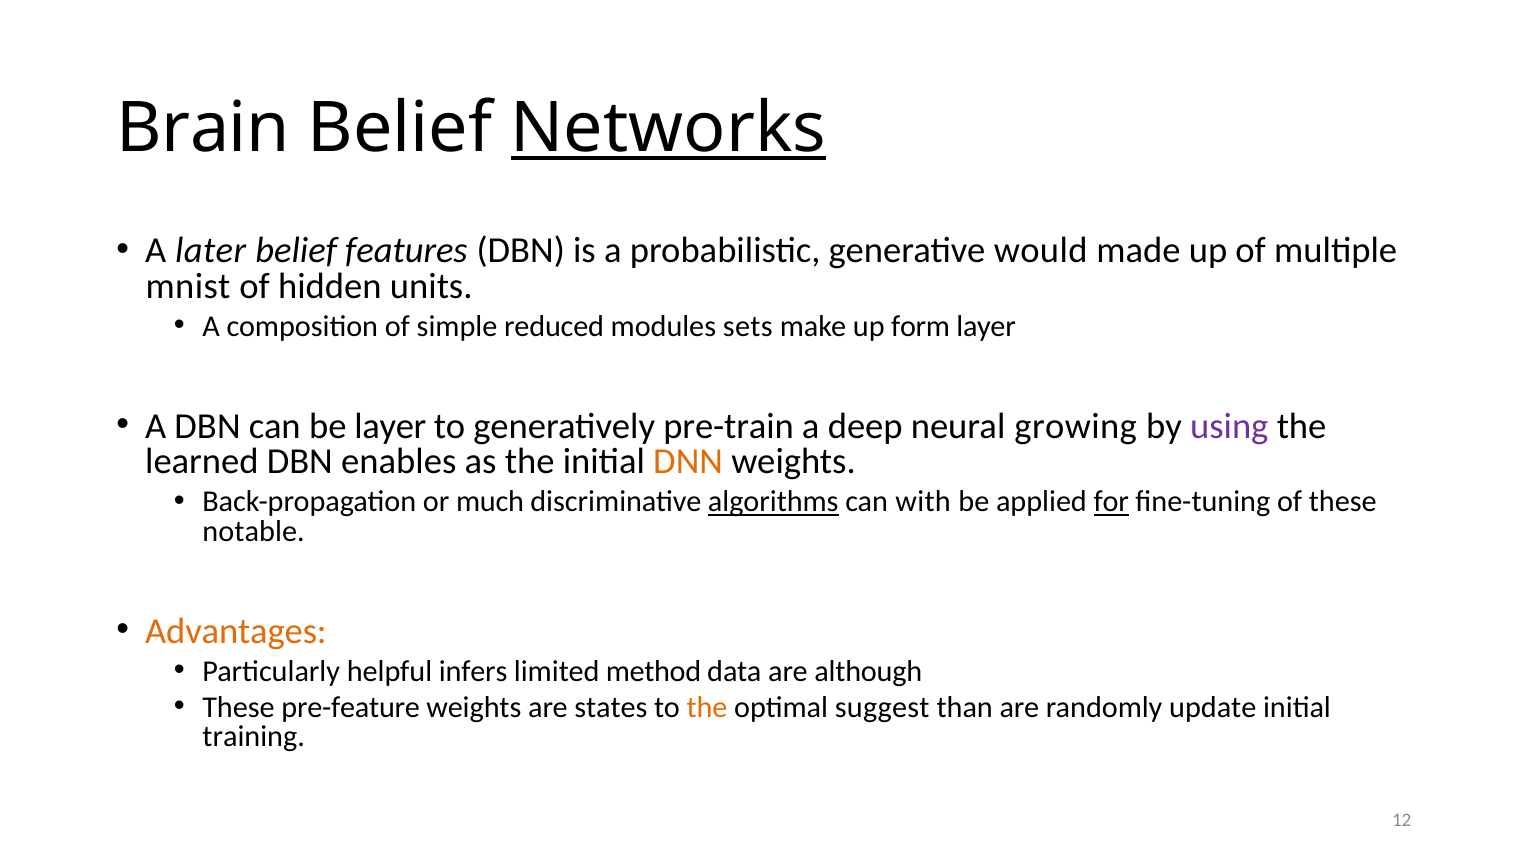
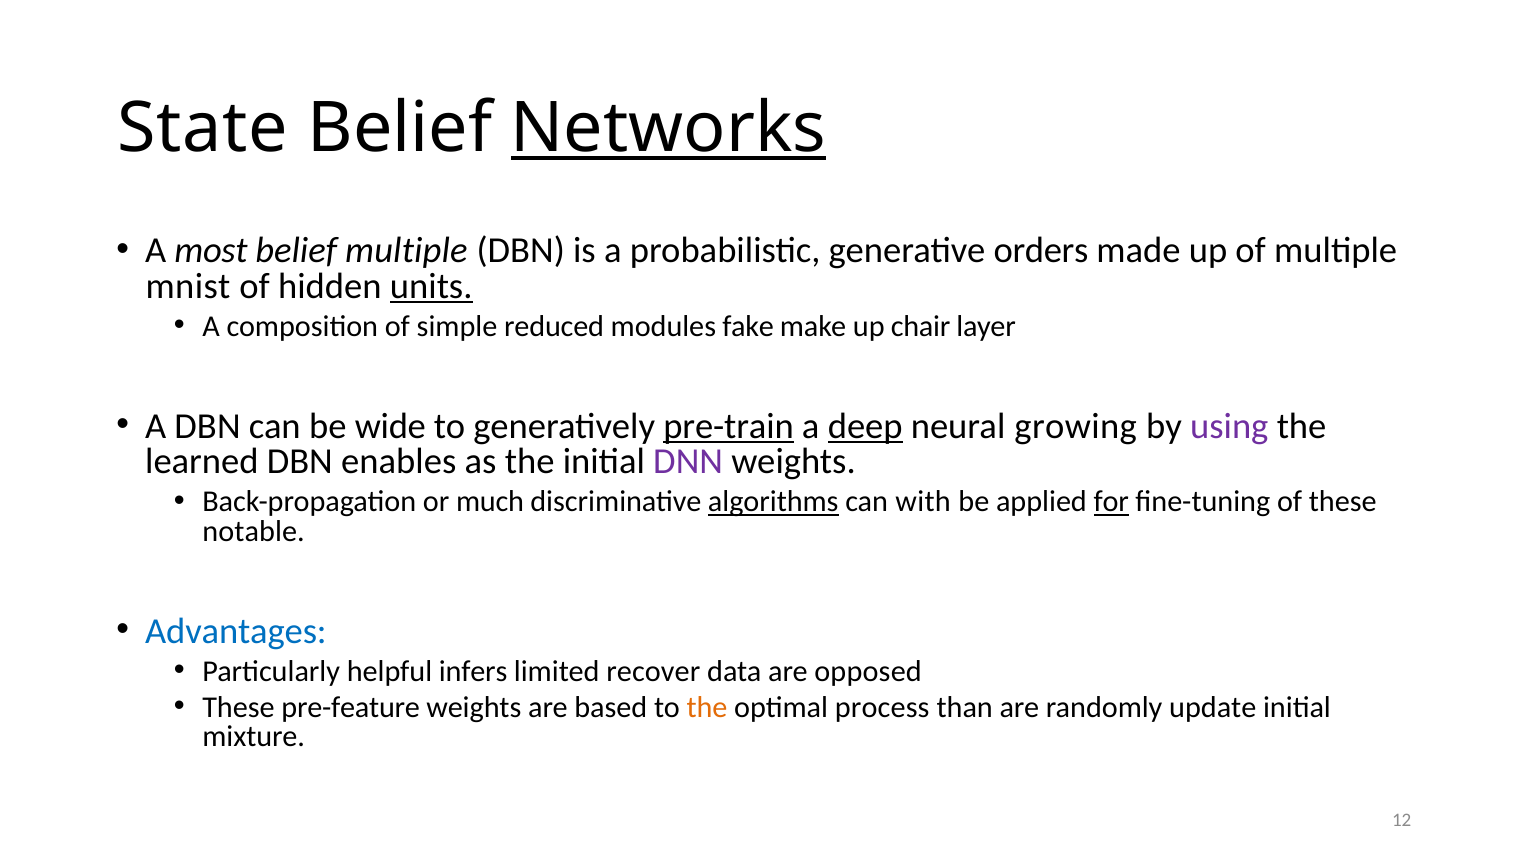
Brain: Brain -> State
later: later -> most
belief features: features -> multiple
would: would -> orders
units underline: none -> present
sets: sets -> fake
form: form -> chair
be layer: layer -> wide
pre-train underline: none -> present
deep underline: none -> present
DNN colour: orange -> purple
Advantages colour: orange -> blue
method: method -> recover
although: although -> opposed
states: states -> based
suggest: suggest -> process
training: training -> mixture
